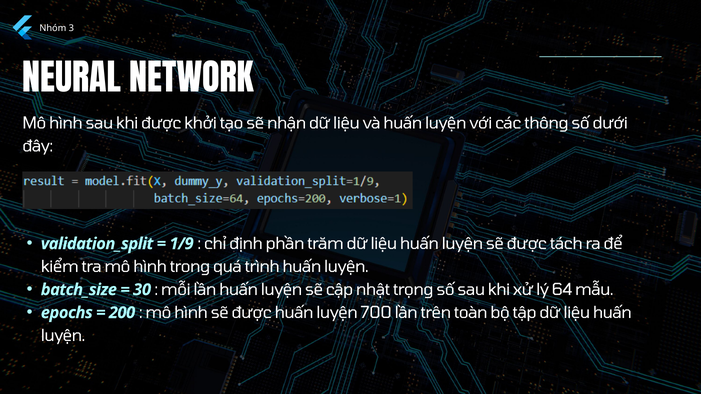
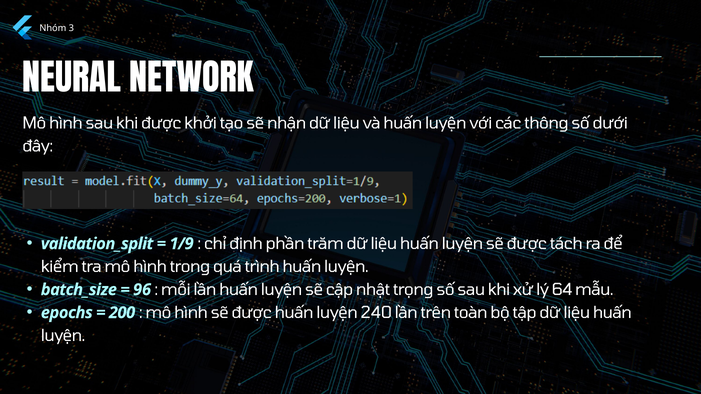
30: 30 -> 96
700: 700 -> 240
